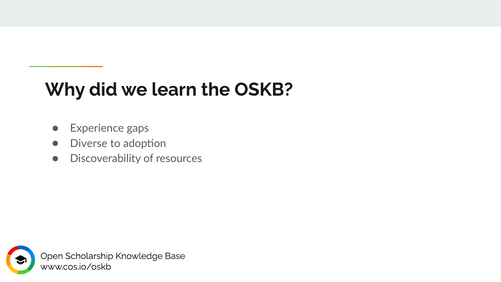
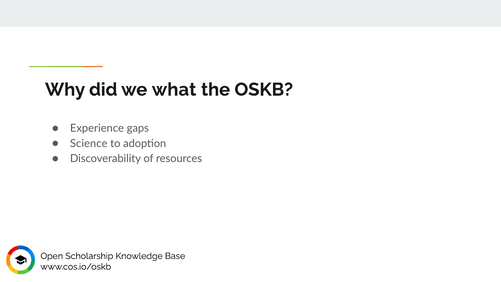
learn: learn -> what
Diverse: Diverse -> Science
